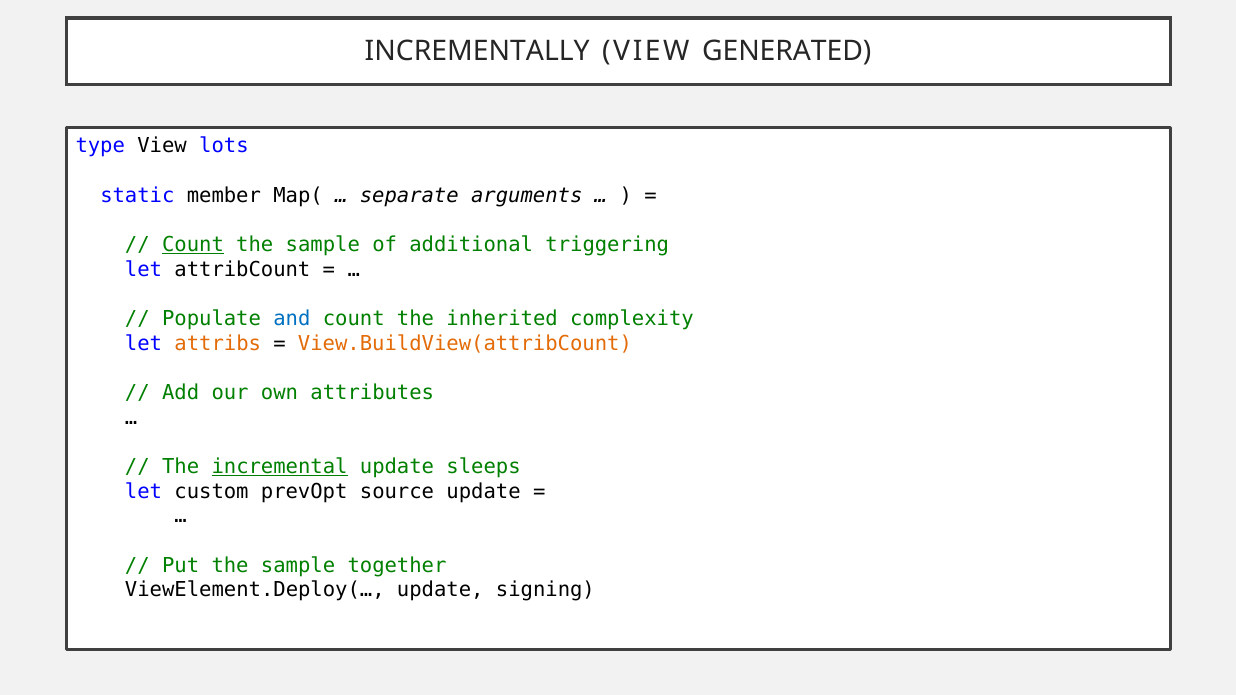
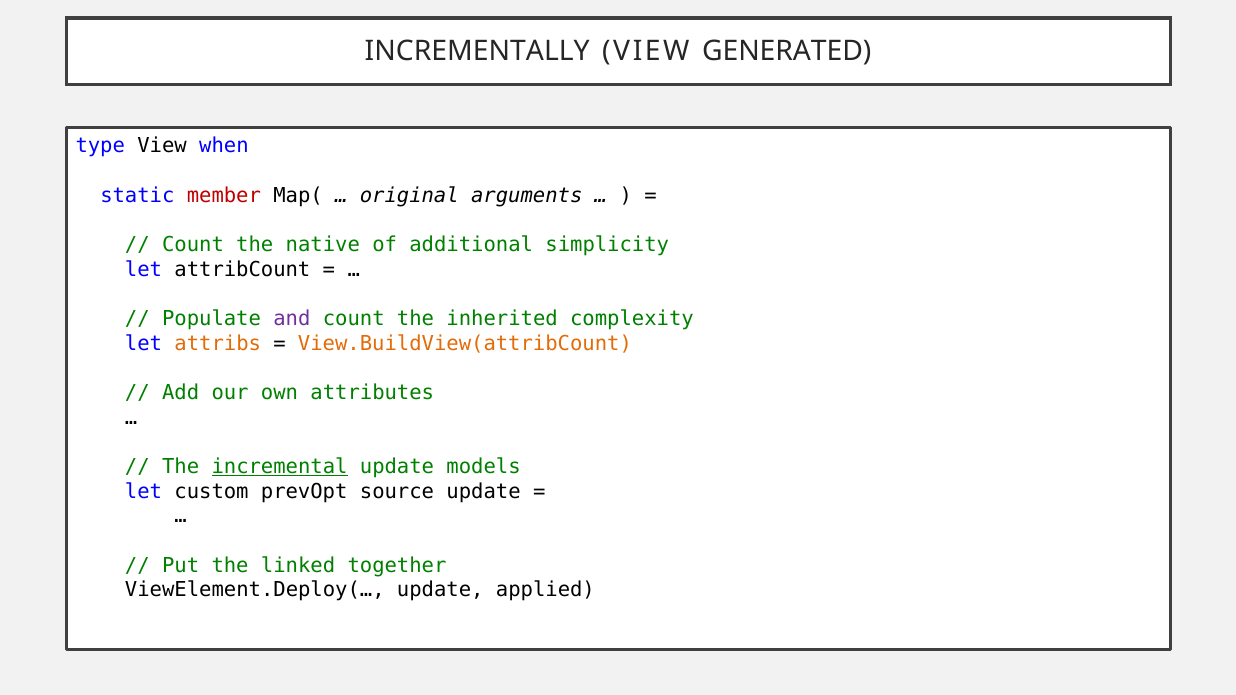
lots: lots -> when
member colour: black -> red
separate: separate -> original
Count at (193, 245) underline: present -> none
sample at (323, 245): sample -> native
triggering: triggering -> simplicity
and colour: blue -> purple
sleeps: sleeps -> models
Put the sample: sample -> linked
signing: signing -> applied
